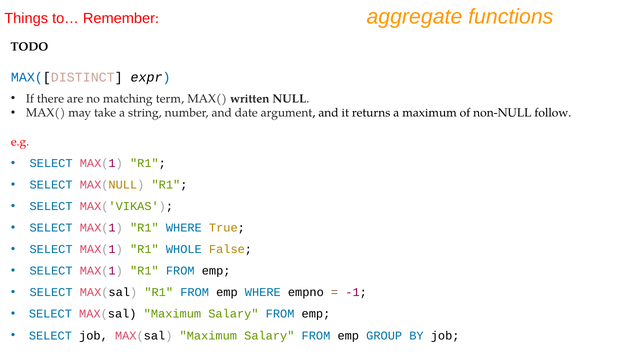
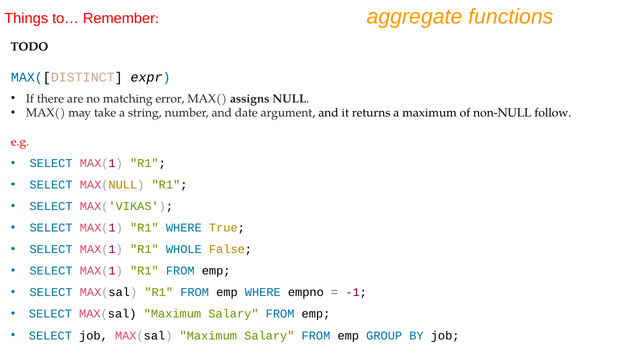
term: term -> error
written: written -> assigns
